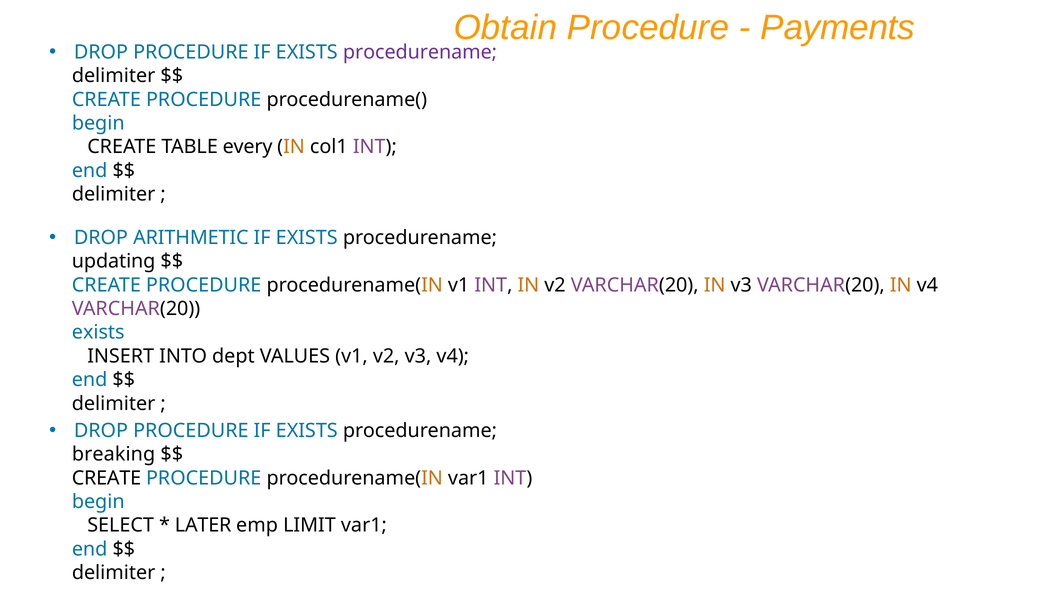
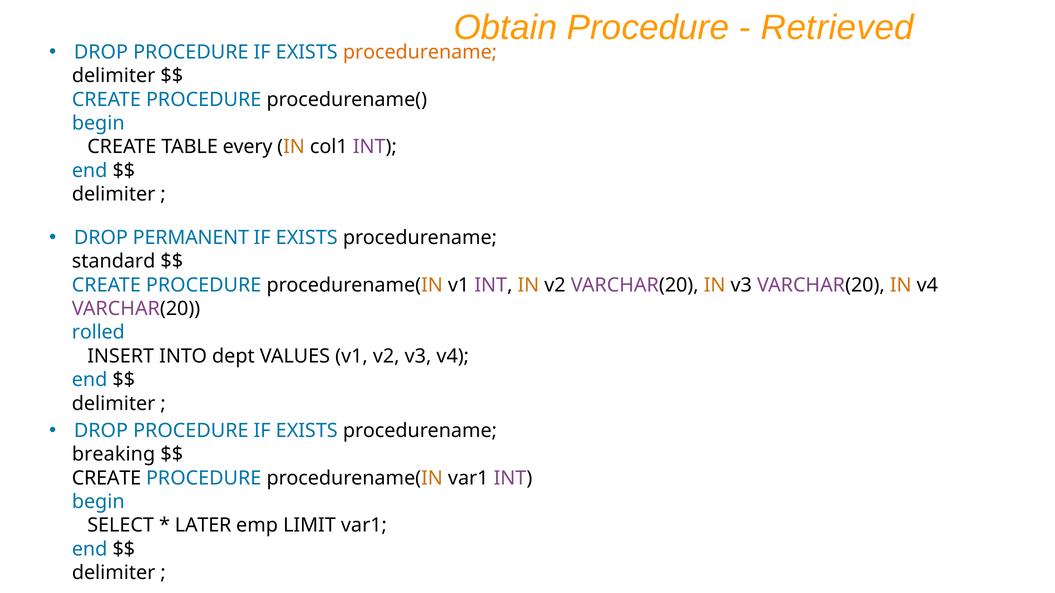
Payments: Payments -> Retrieved
procedurename at (420, 52) colour: purple -> orange
ARITHMETIC: ARITHMETIC -> PERMANENT
updating: updating -> standard
exists at (98, 333): exists -> rolled
